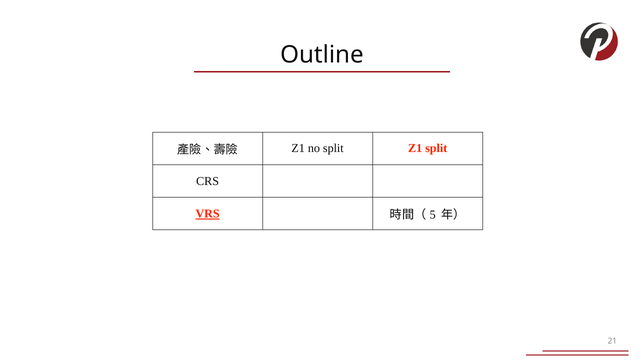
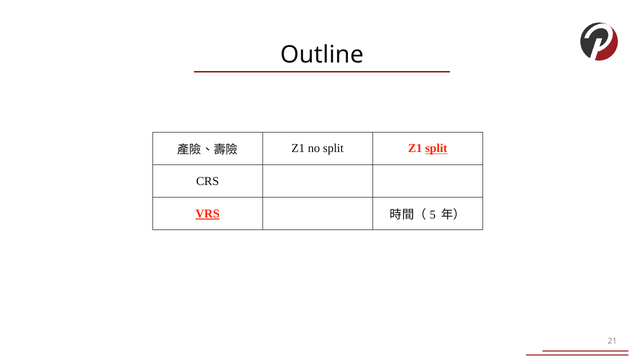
split at (436, 149) underline: none -> present
